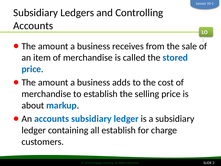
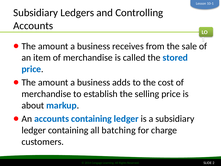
accounts subsidiary: subsidiary -> containing
all establish: establish -> batching
